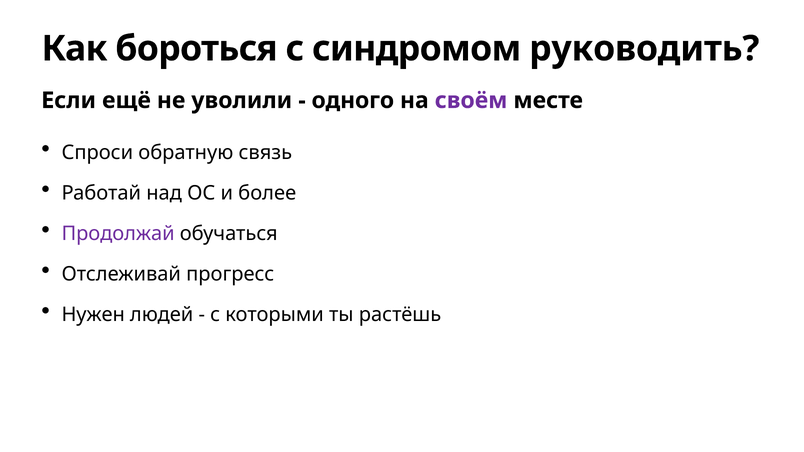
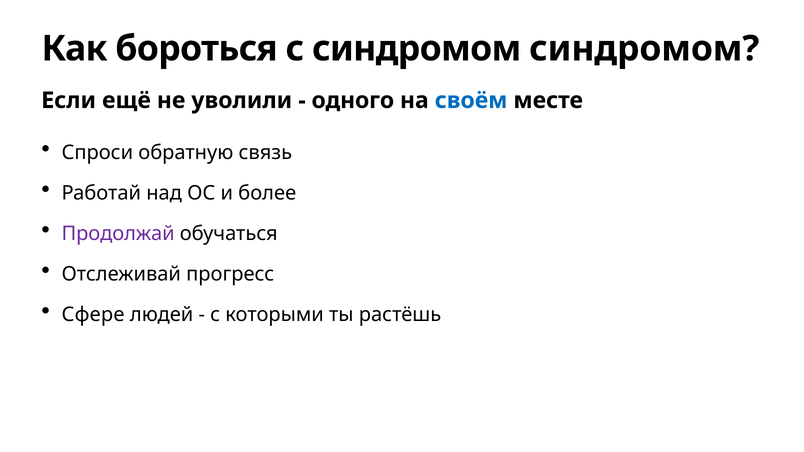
синдромом руководить: руководить -> синдромом
своём colour: purple -> blue
Нужен: Нужен -> Сфере
